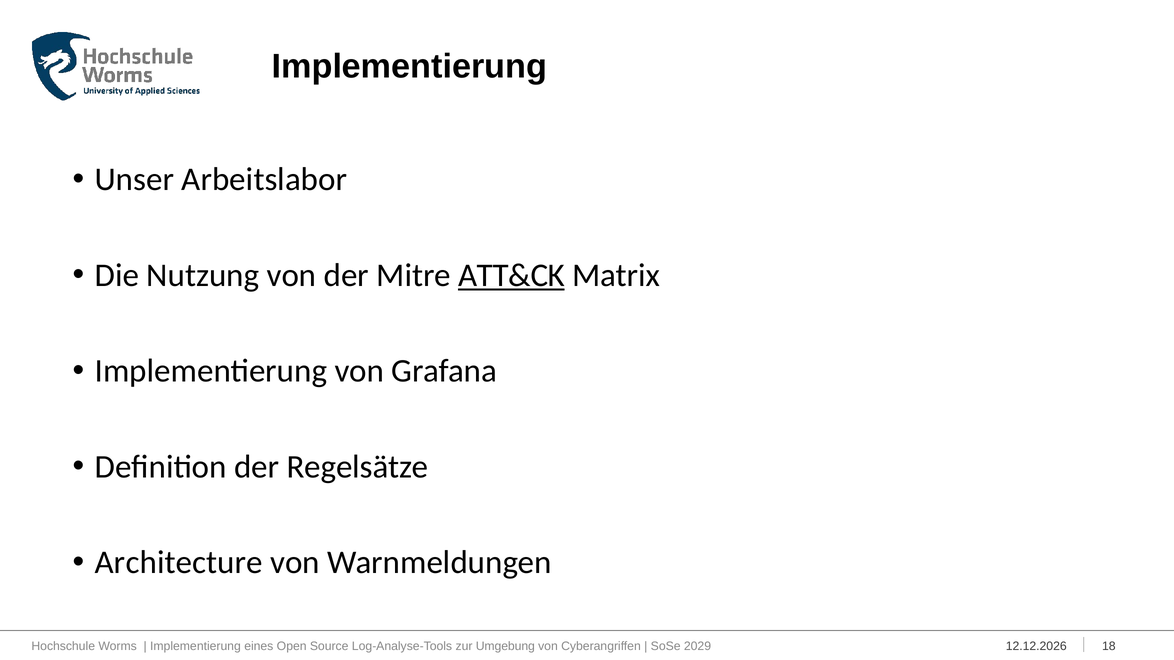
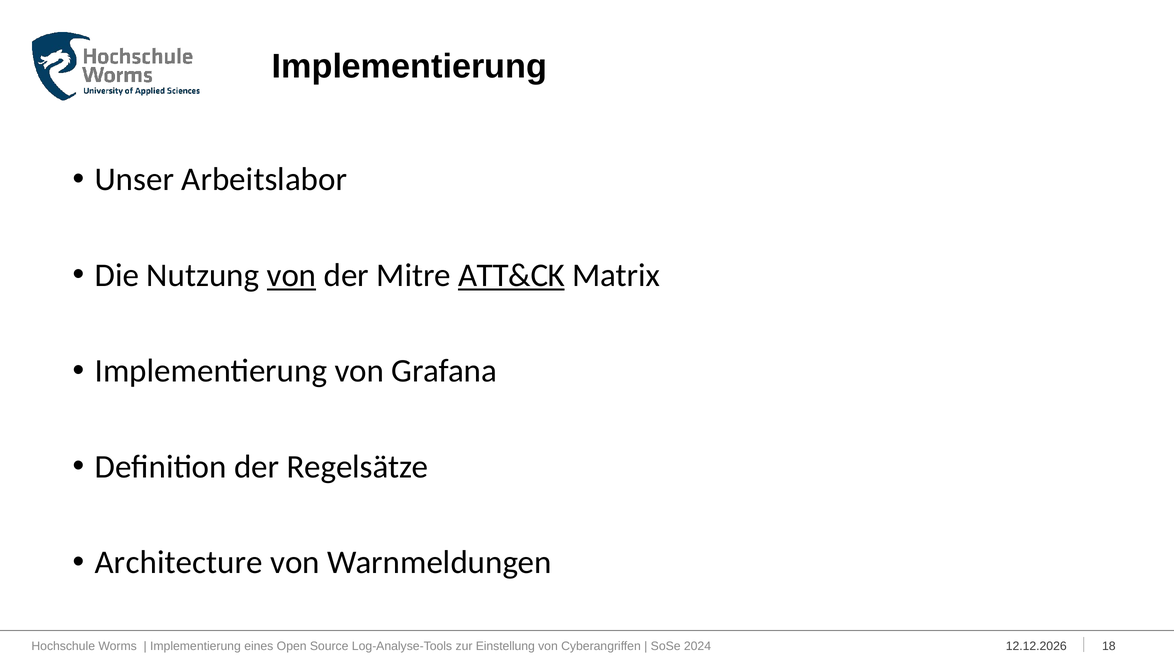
von at (292, 275) underline: none -> present
Umgebung: Umgebung -> Einstellung
2029: 2029 -> 2024
